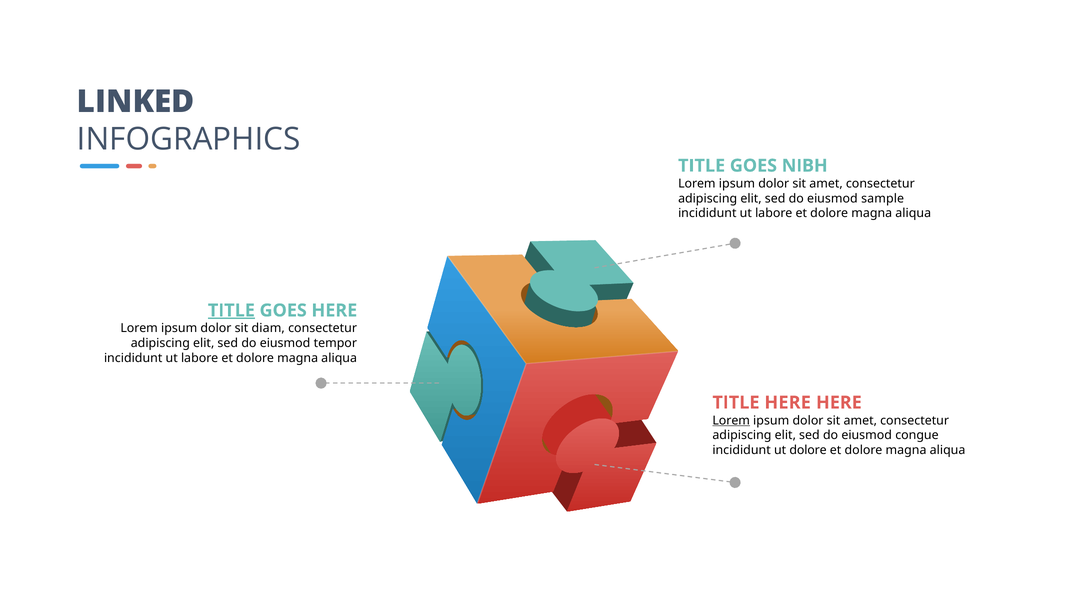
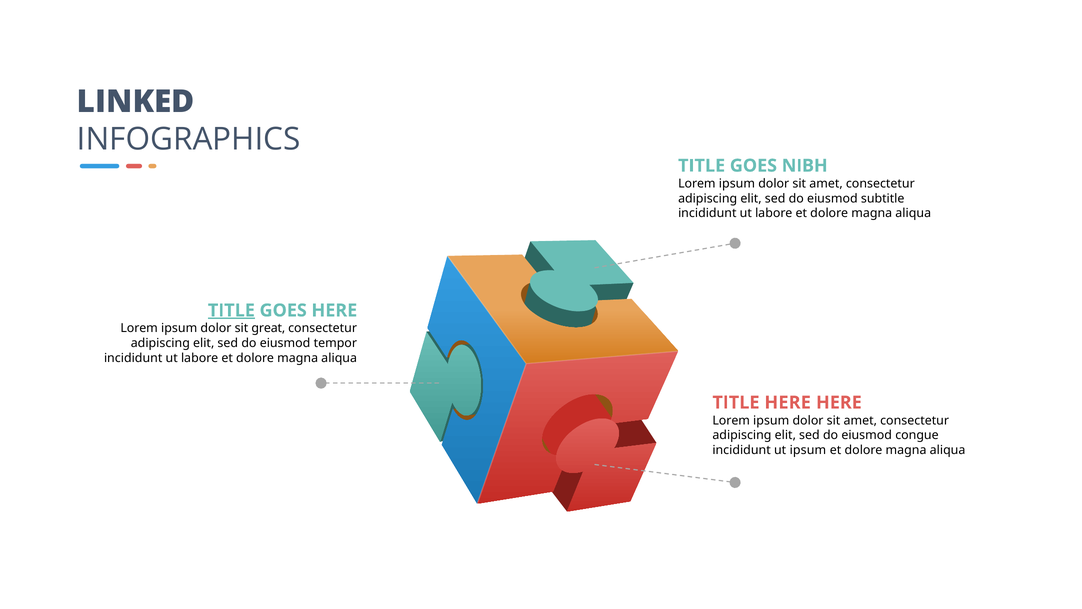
sample: sample -> subtitle
diam: diam -> great
Lorem at (731, 420) underline: present -> none
ut dolore: dolore -> ipsum
